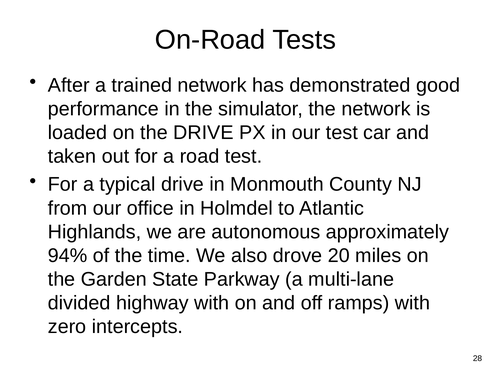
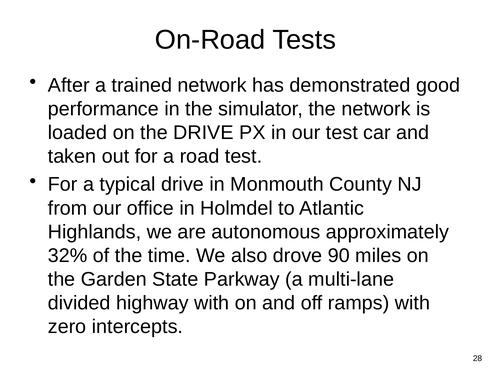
94%: 94% -> 32%
20: 20 -> 90
